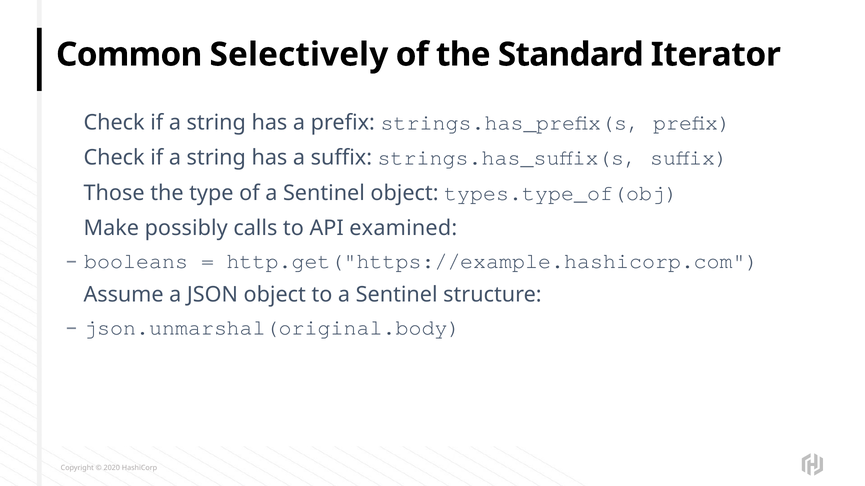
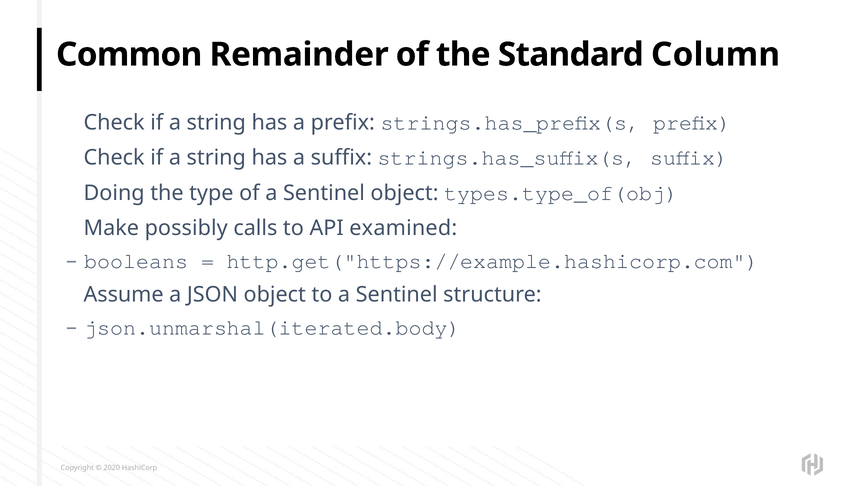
Selectively: Selectively -> Remainder
Iterator: Iterator -> Column
Those: Those -> Doing
json.unmarshal(original.body: json.unmarshal(original.body -> json.unmarshal(iterated.body
